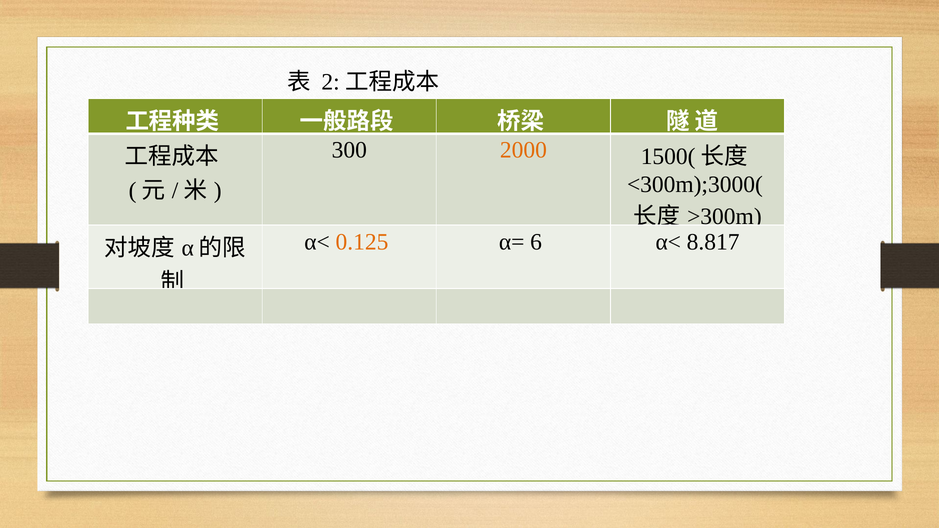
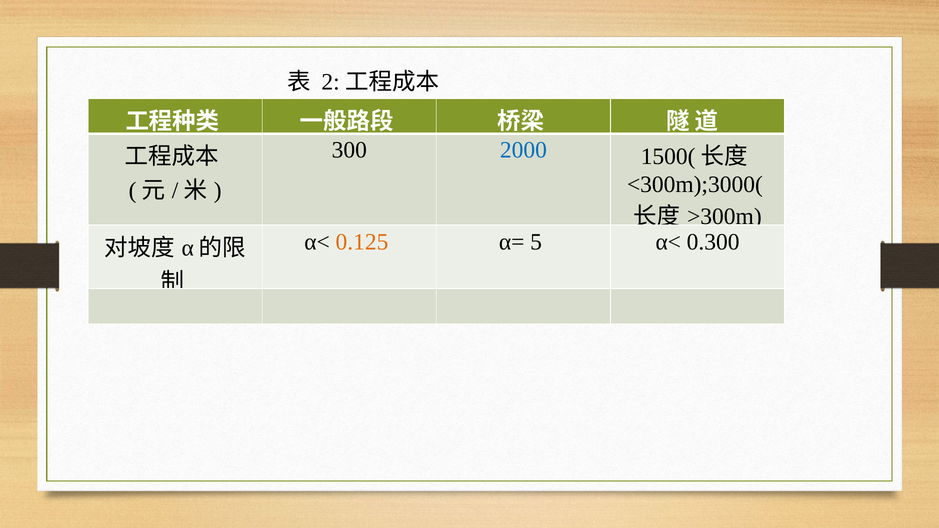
2000 colour: orange -> blue
6: 6 -> 5
8.817: 8.817 -> 0.300
